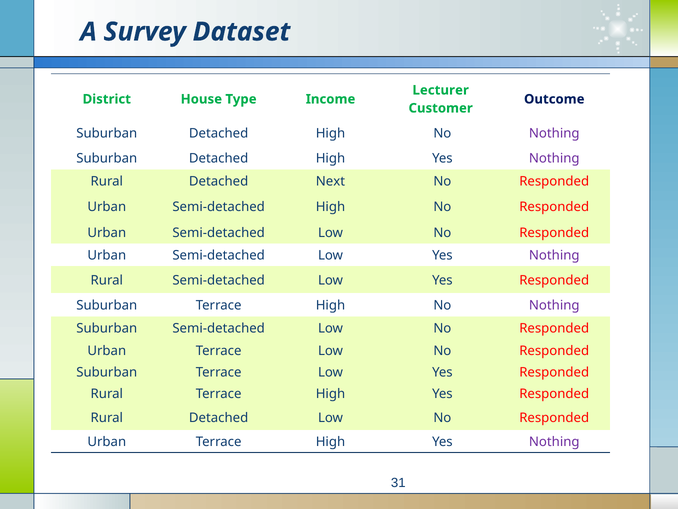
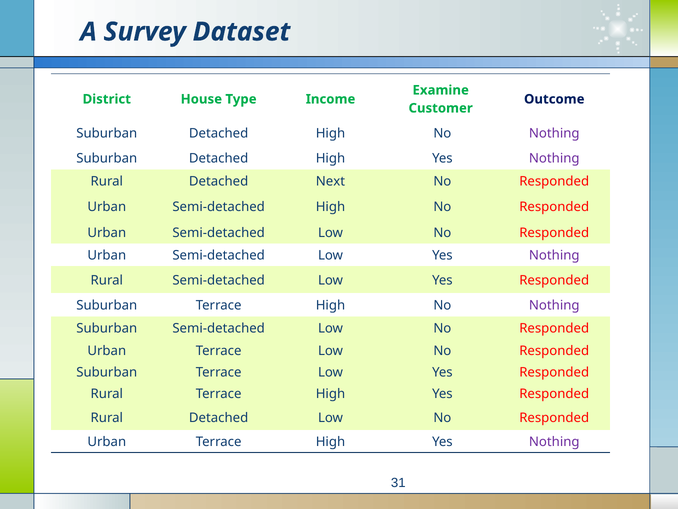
Lecturer: Lecturer -> Examine
